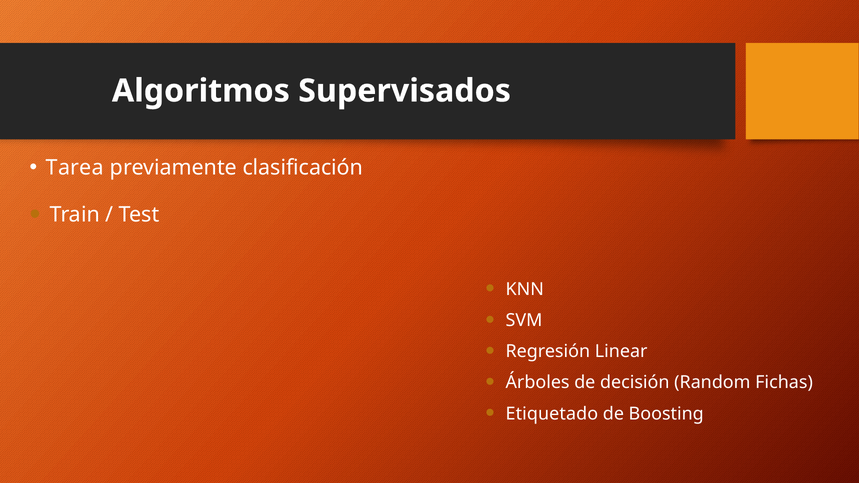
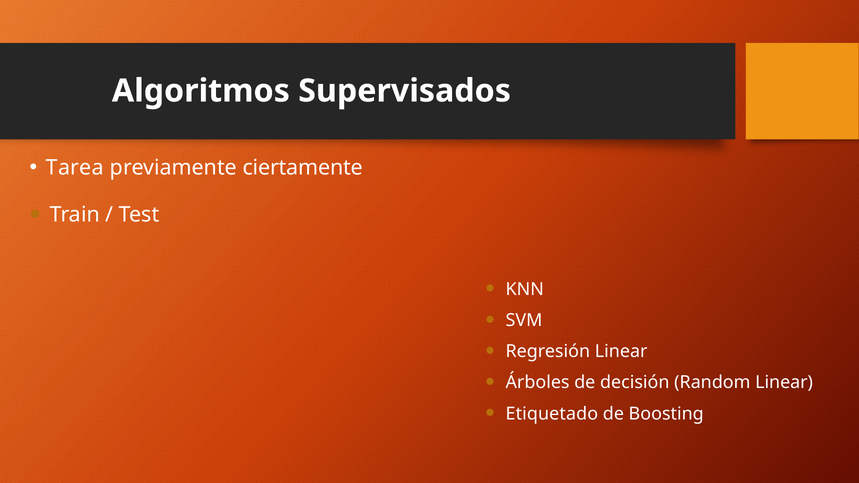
clasificación: clasificación -> ciertamente
Random Fichas: Fichas -> Linear
